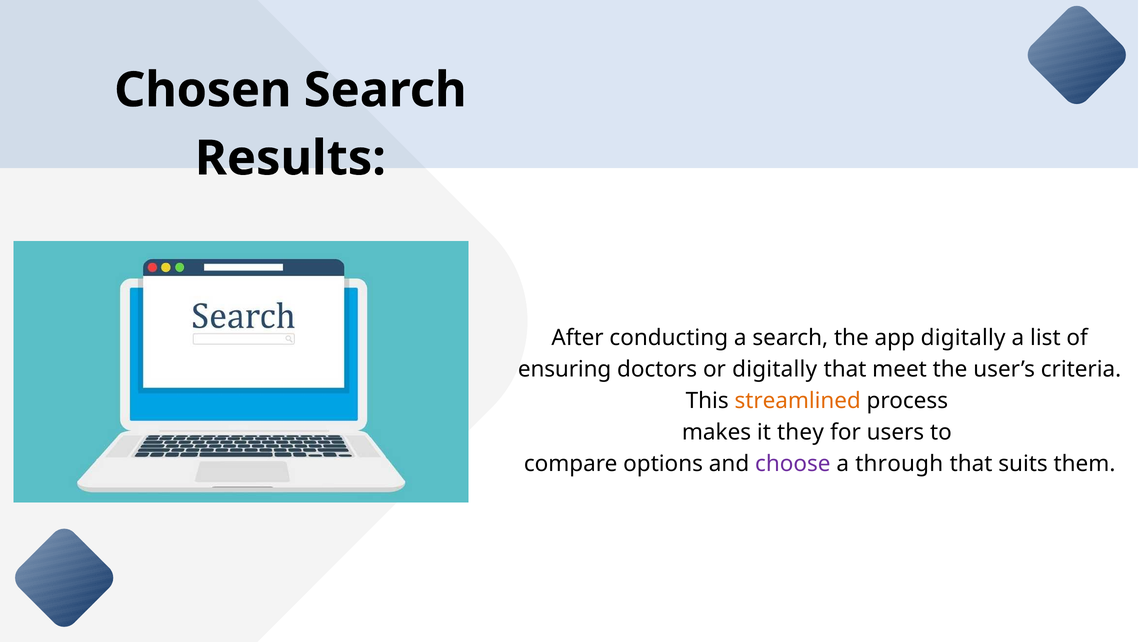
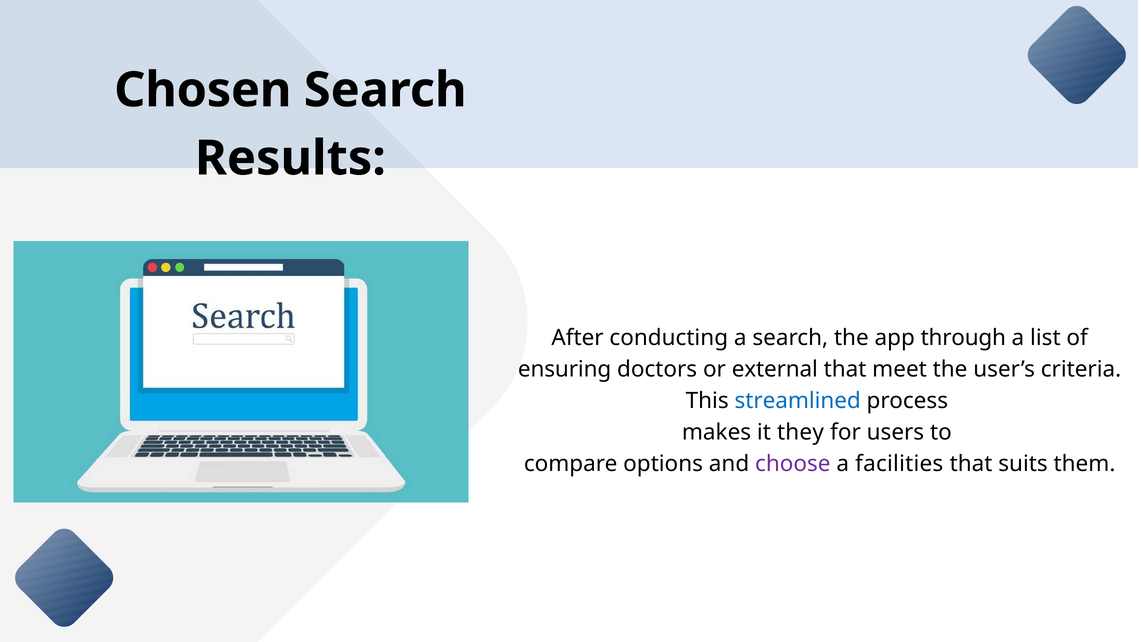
app digitally: digitally -> through
or digitally: digitally -> external
streamlined colour: orange -> blue
through: through -> facilities
